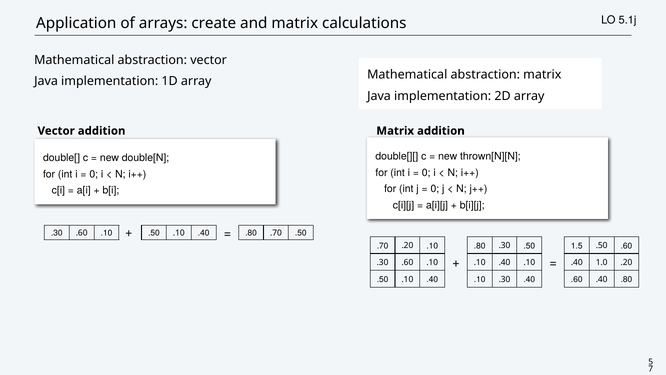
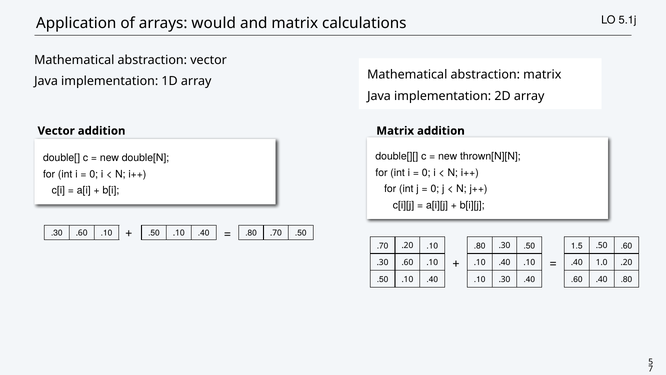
create: create -> would
